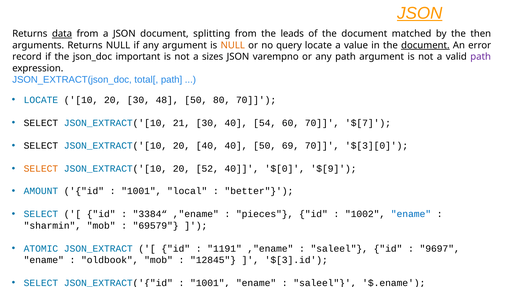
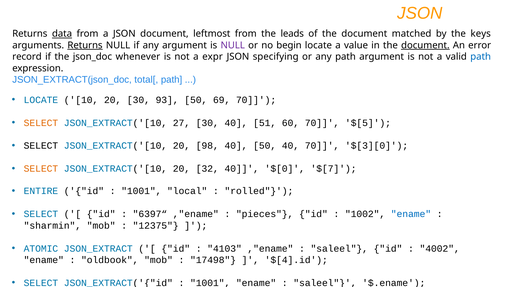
JSON at (420, 13) underline: present -> none
splitting: splitting -> leftmost
then: then -> keys
Returns at (85, 45) underline: none -> present
NULL at (233, 45) colour: orange -> purple
query: query -> begin
important: important -> whenever
sizes: sizes -> expr
varempno: varempno -> specifying
path at (481, 57) colour: purple -> blue
48: 48 -> 93
80: 80 -> 69
SELECT at (41, 123) colour: black -> orange
21: 21 -> 27
54: 54 -> 51
$[7: $[7 -> $[5
20 40: 40 -> 98
50 69: 69 -> 40
52: 52 -> 32
$[9: $[9 -> $[7
AMOUNT: AMOUNT -> ENTIRE
better: better -> rolled
3384“: 3384“ -> 6397“
69579: 69579 -> 12375
1191: 1191 -> 4103
9697: 9697 -> 4002
12845: 12845 -> 17498
$[3].id: $[3].id -> $[4].id
